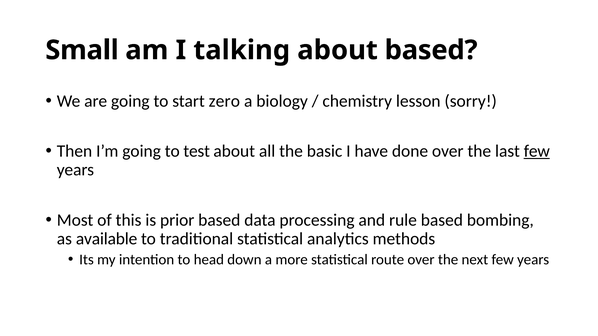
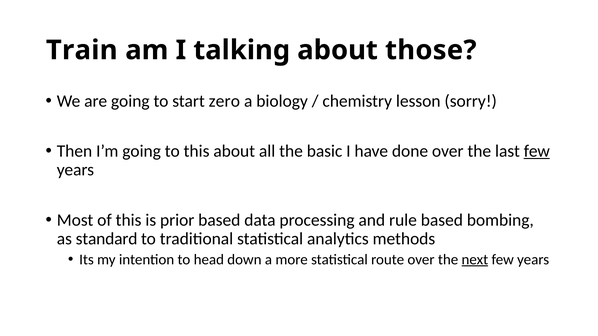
Small: Small -> Train
about based: based -> those
to test: test -> this
available: available -> standard
next underline: none -> present
